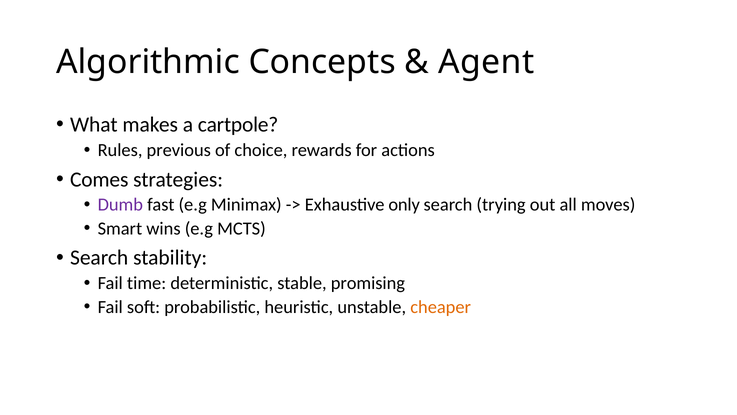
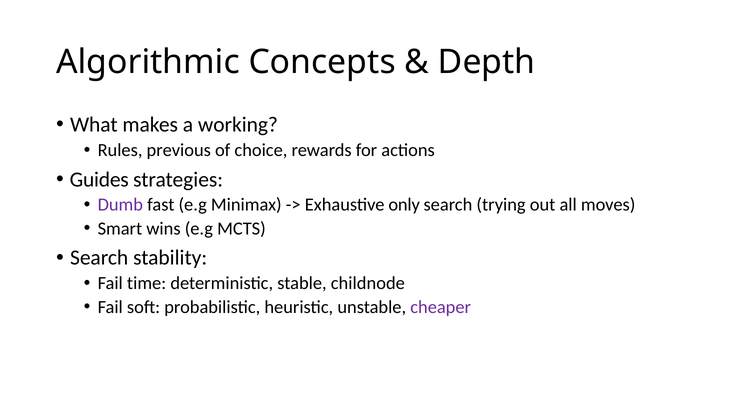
Agent: Agent -> Depth
cartpole: cartpole -> working
Comes: Comes -> Guides
promising: promising -> childnode
cheaper colour: orange -> purple
